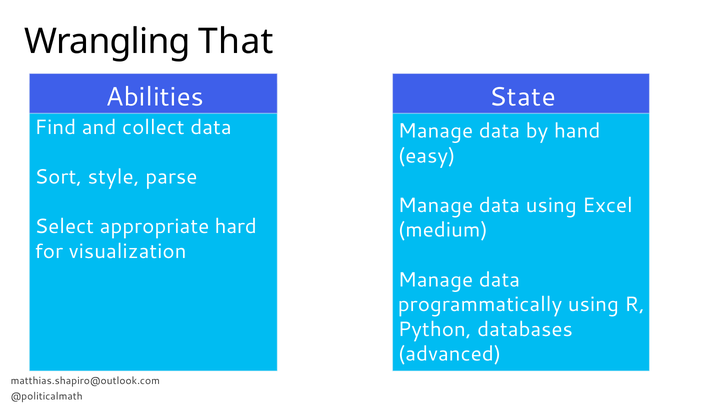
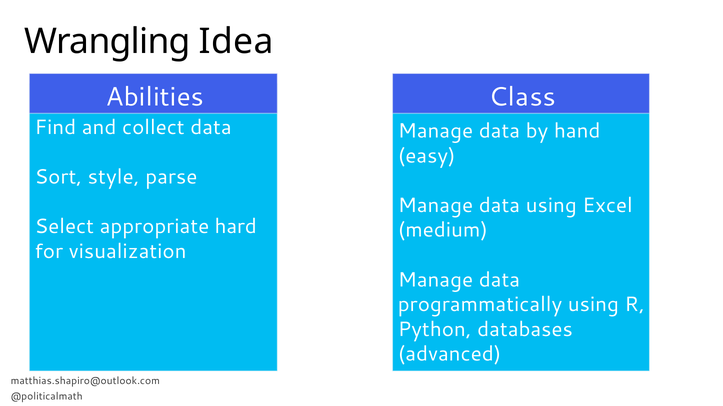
That: That -> Idea
State: State -> Class
